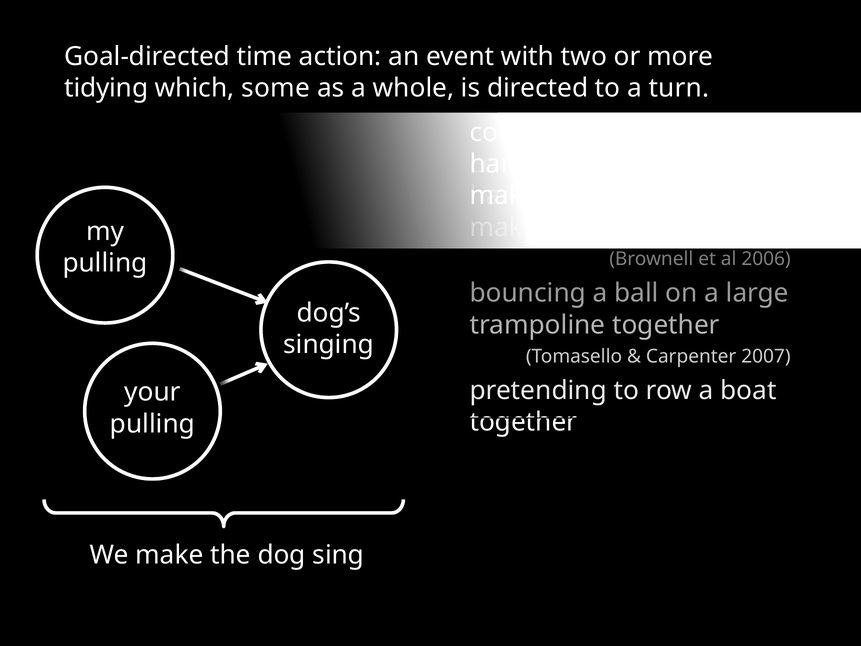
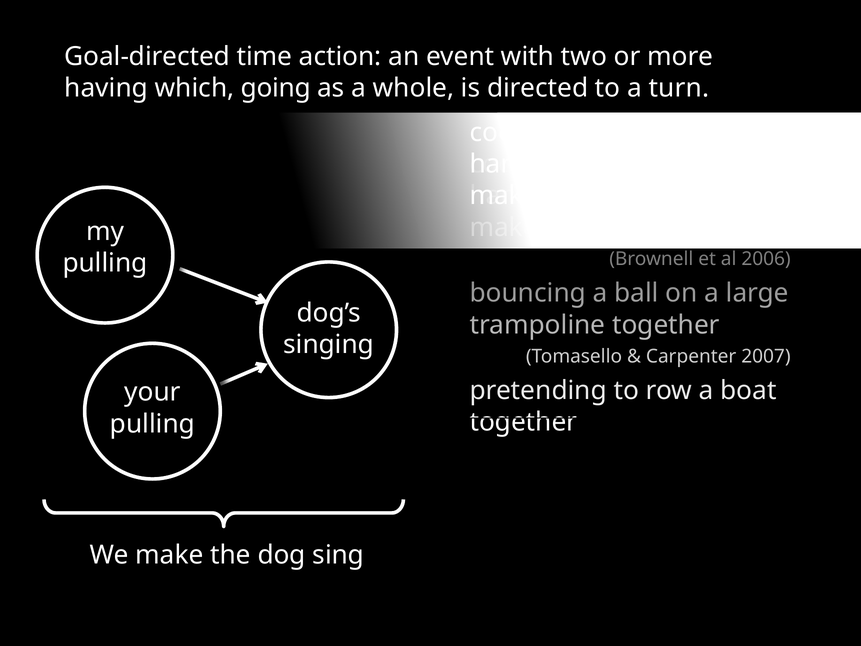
tidying at (106, 88): tidying -> having
some: some -> going
